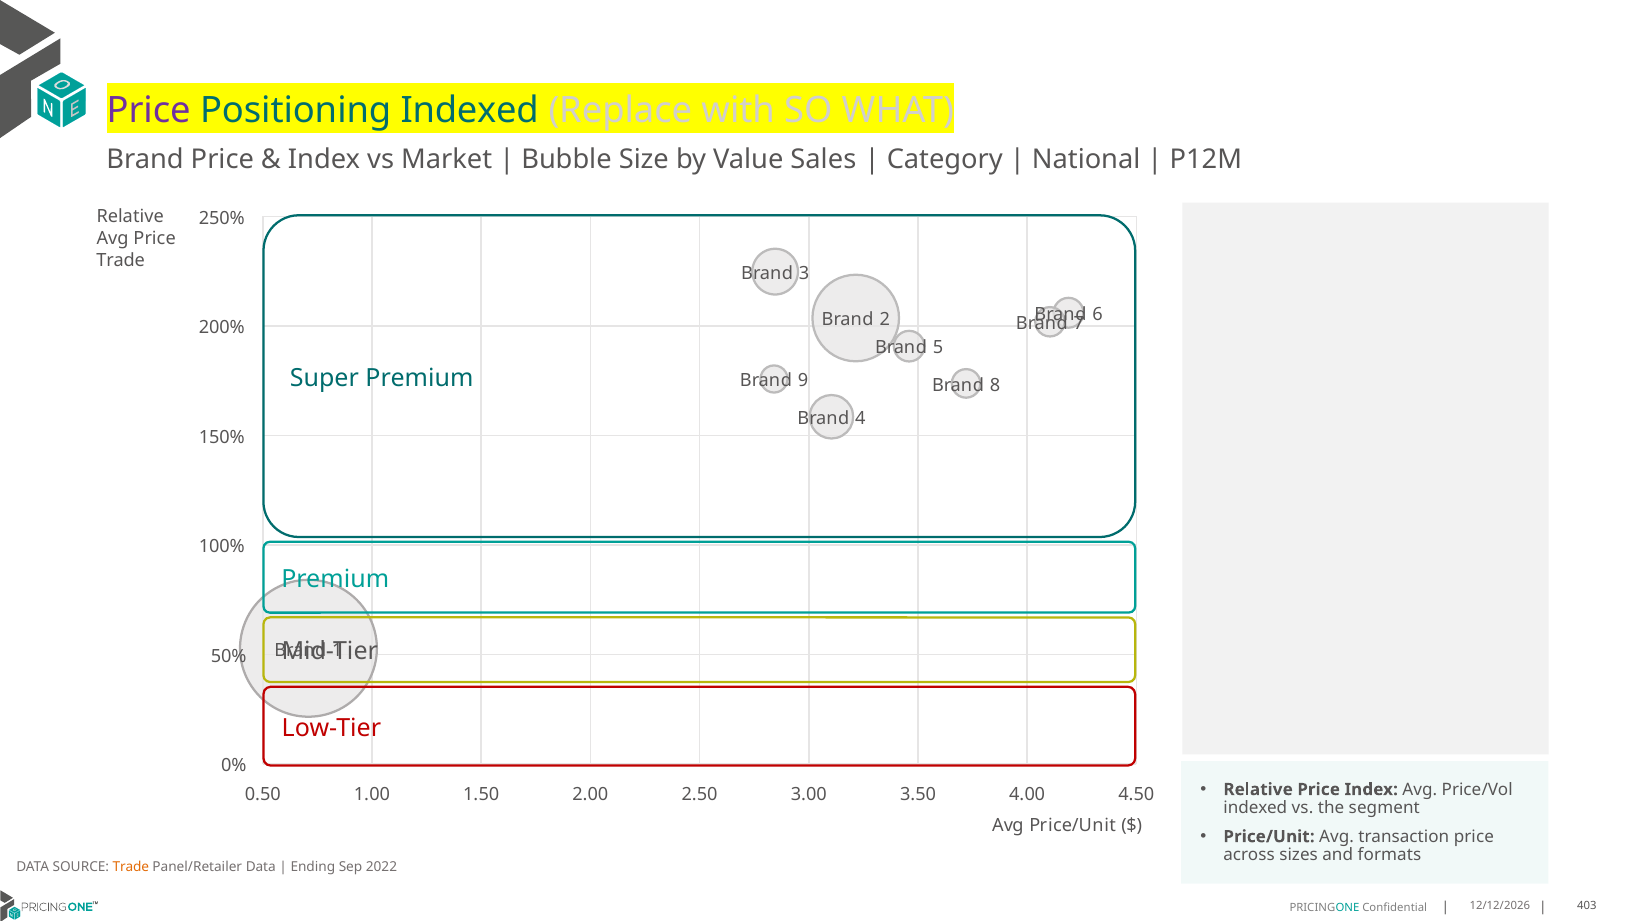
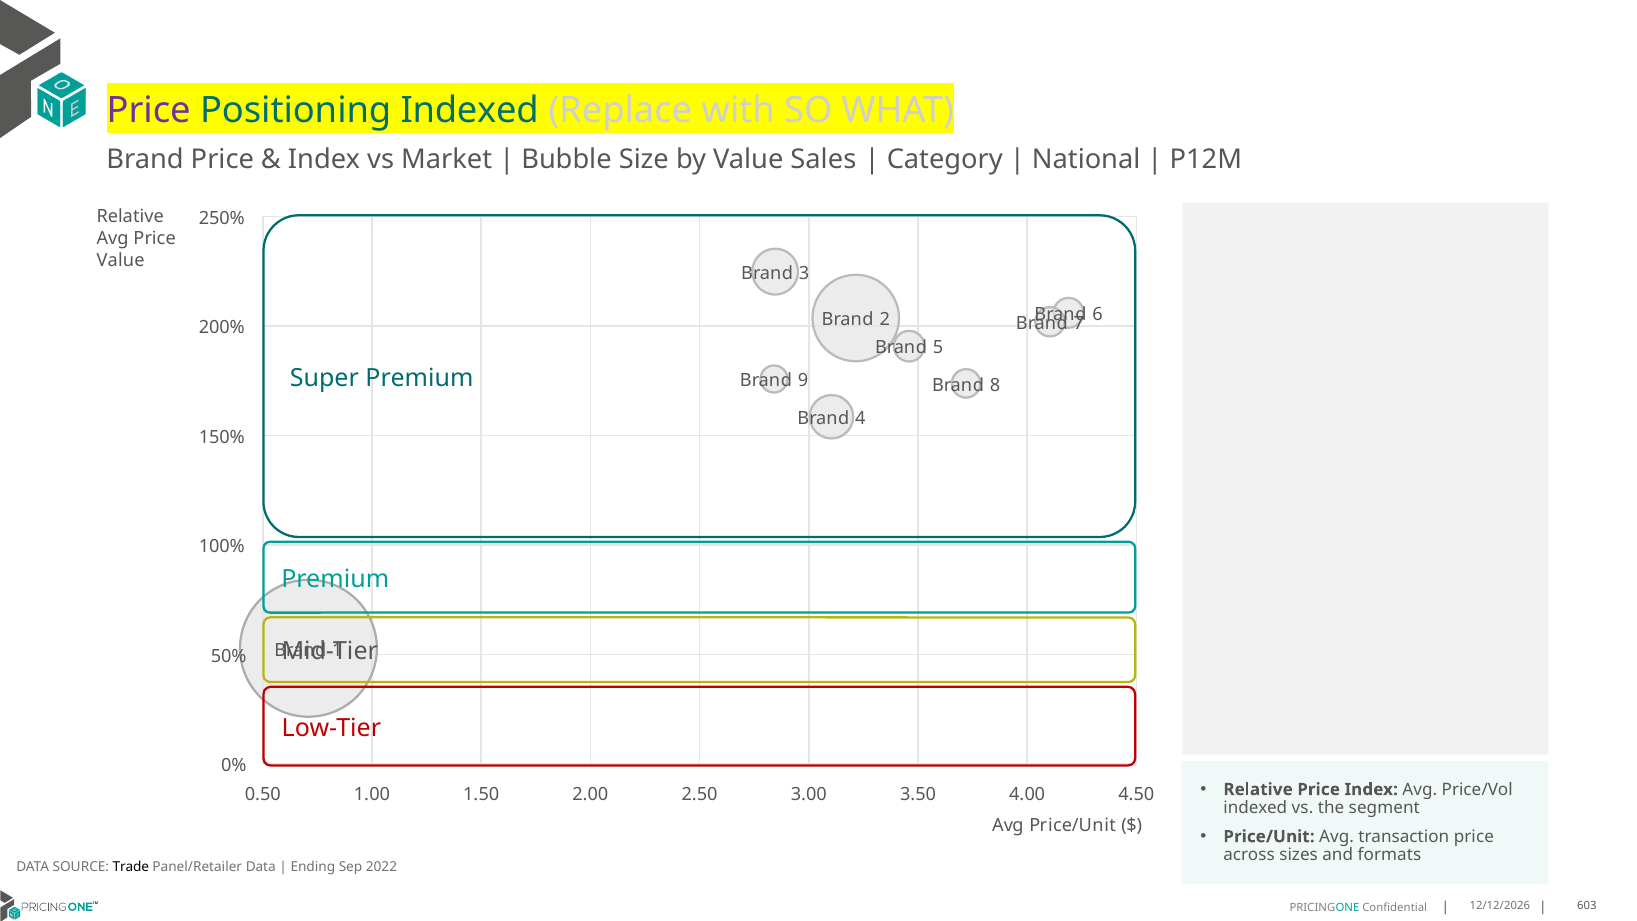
Trade at (121, 260): Trade -> Value
Trade at (131, 867) colour: orange -> black
403: 403 -> 603
